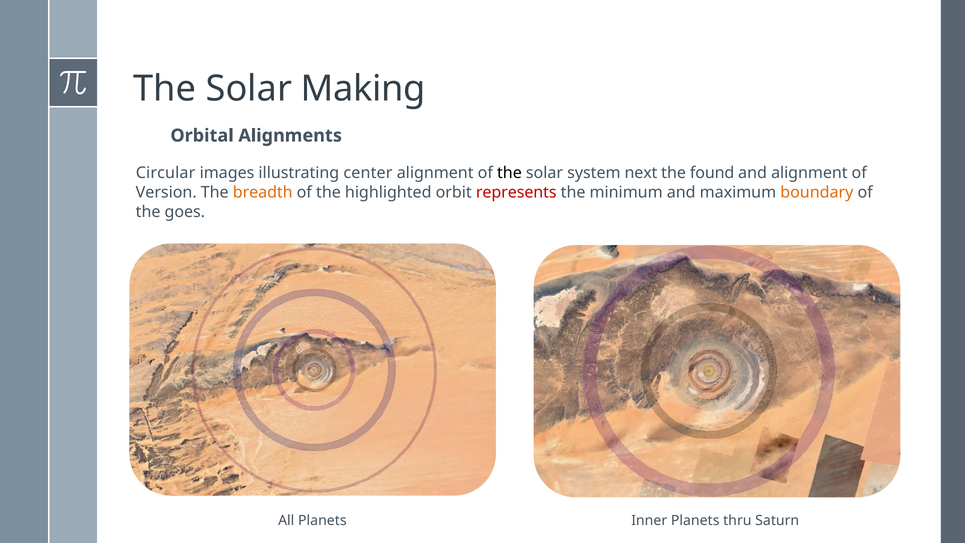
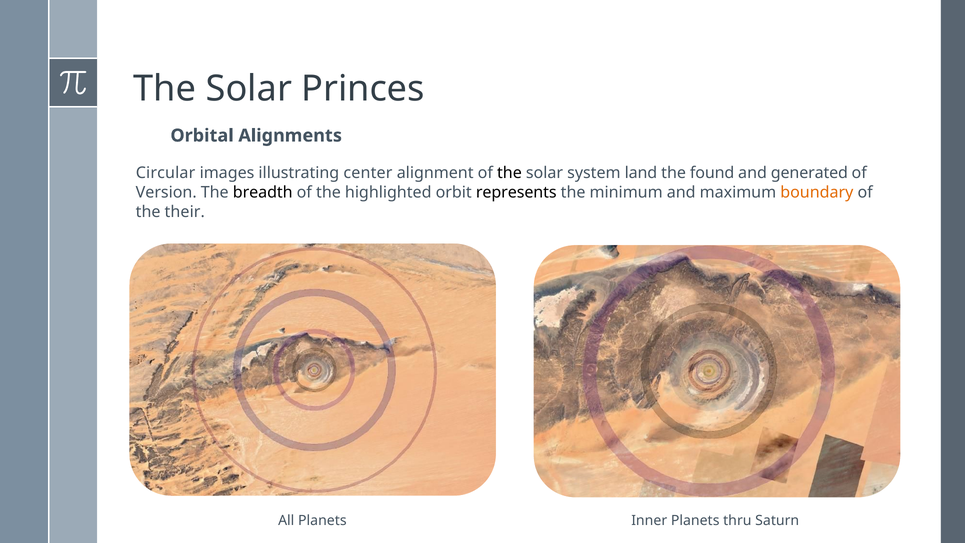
Making: Making -> Princes
next: next -> land
and alignment: alignment -> generated
breadth colour: orange -> black
represents colour: red -> black
goes: goes -> their
